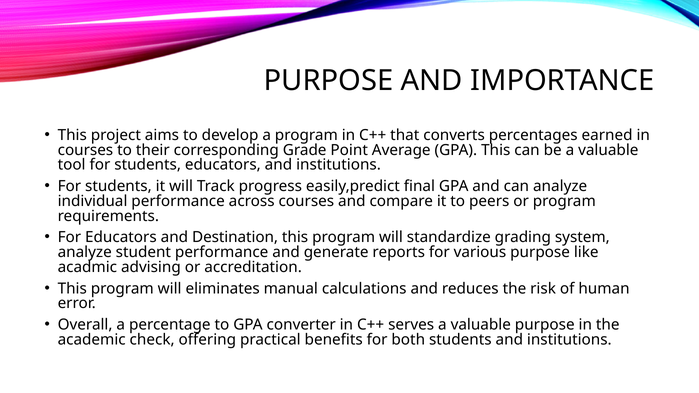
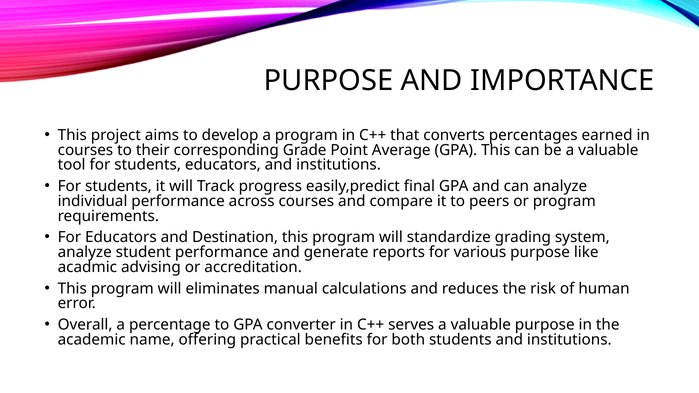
check: check -> name
